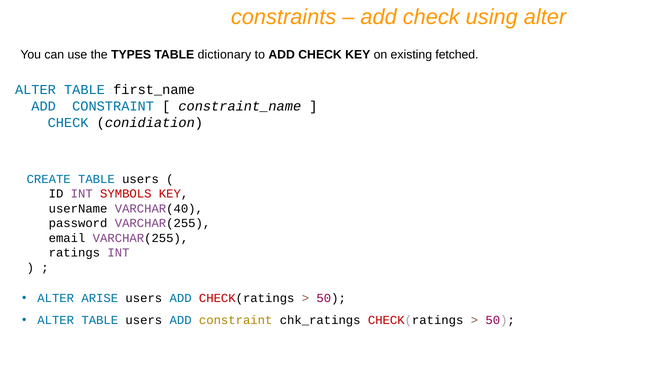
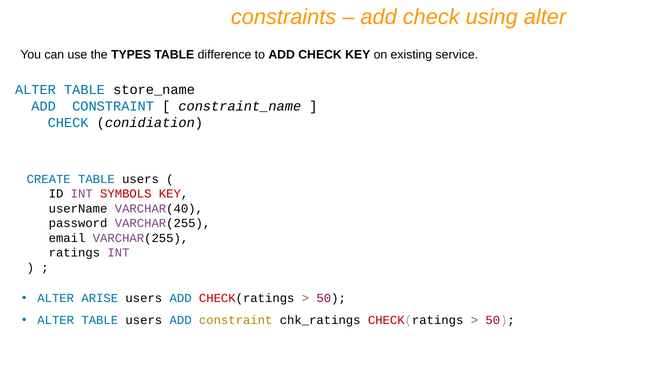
dictionary: dictionary -> difference
fetched: fetched -> service
first_name: first_name -> store_name
